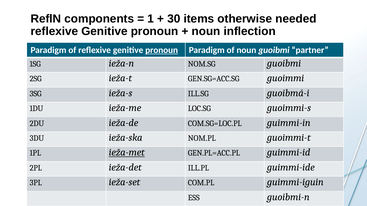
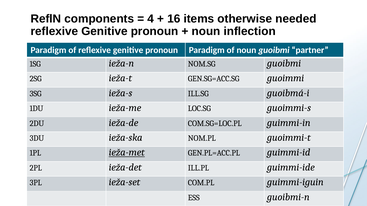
1: 1 -> 4
30: 30 -> 16
pronoun at (162, 50) underline: present -> none
